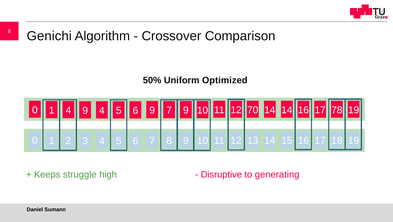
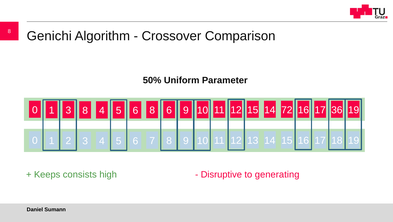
Optimized: Optimized -> Parameter
0 9: 9 -> 8
6 9: 9 -> 8
11 70: 70 -> 15
14 14: 14 -> 72
1 4: 4 -> 3
5 7: 7 -> 6
78: 78 -> 36
struggle: struggle -> consists
